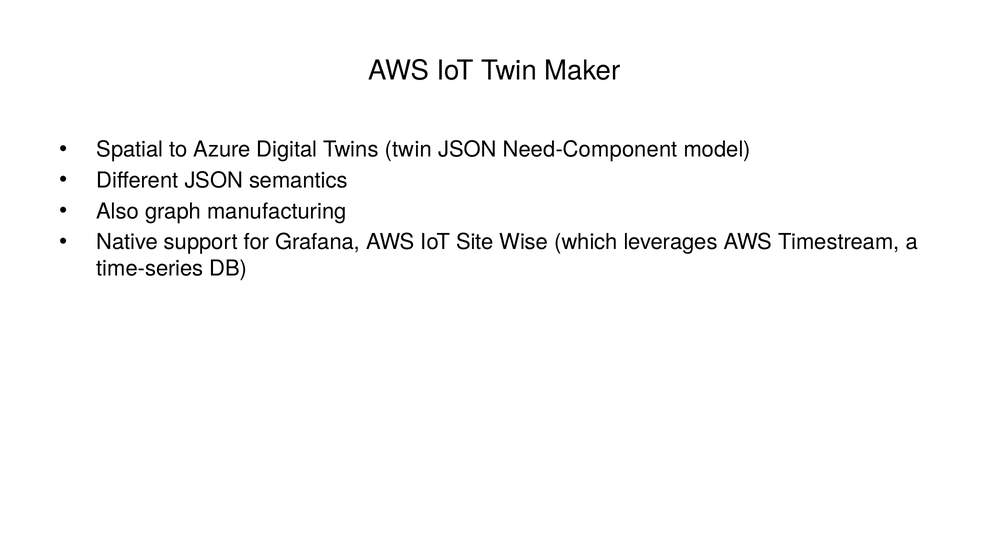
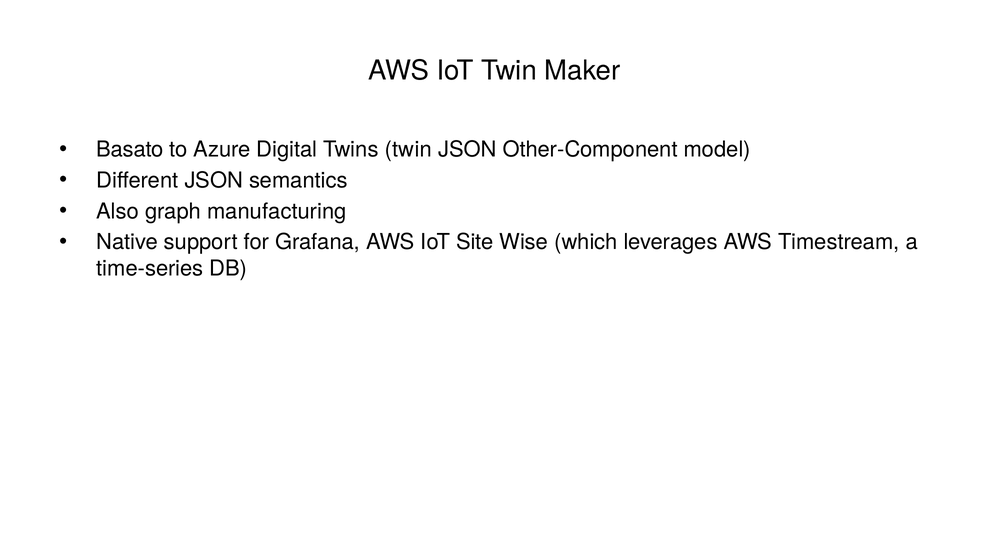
Spatial: Spatial -> Basato
Need-Component: Need-Component -> Other-Component
